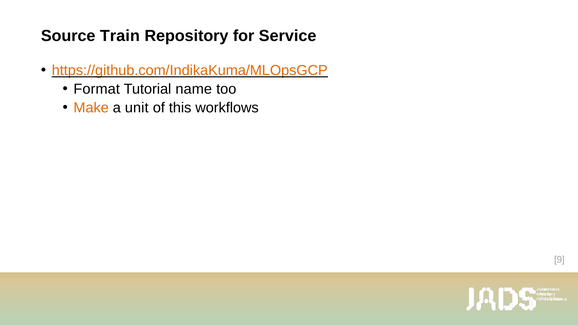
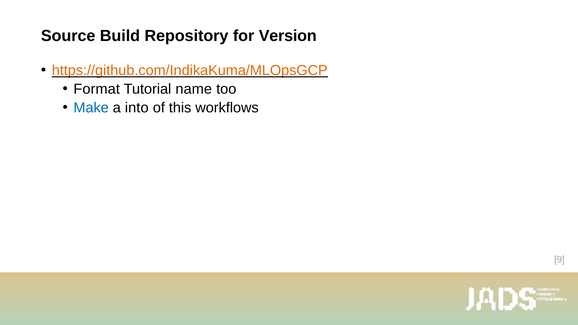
Train: Train -> Build
Service: Service -> Version
Make colour: orange -> blue
unit: unit -> into
